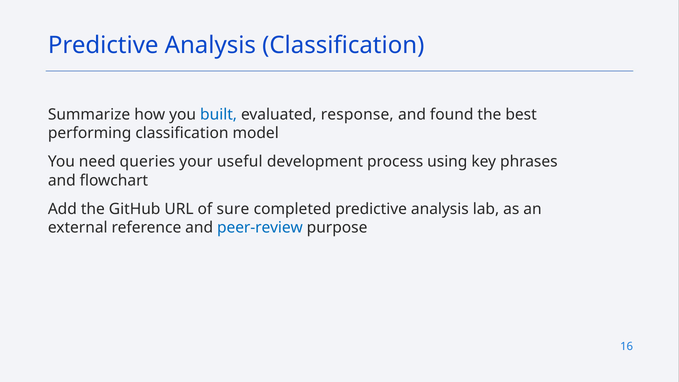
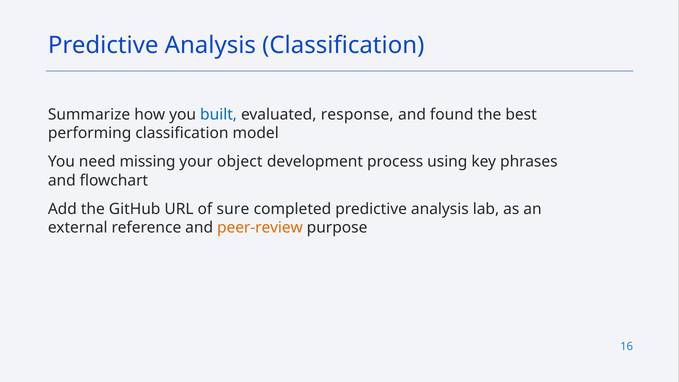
queries: queries -> missing
useful: useful -> object
peer-review colour: blue -> orange
